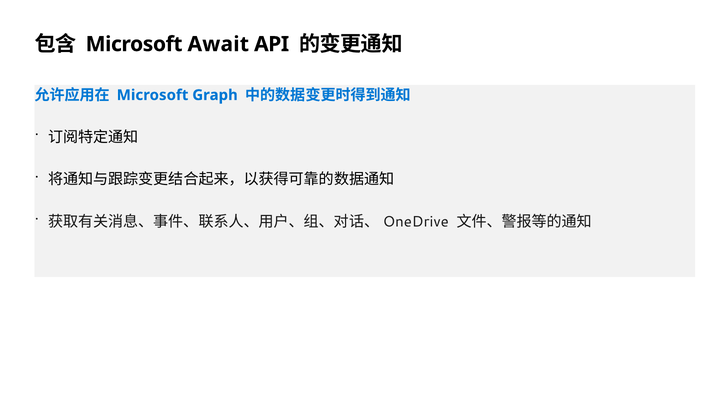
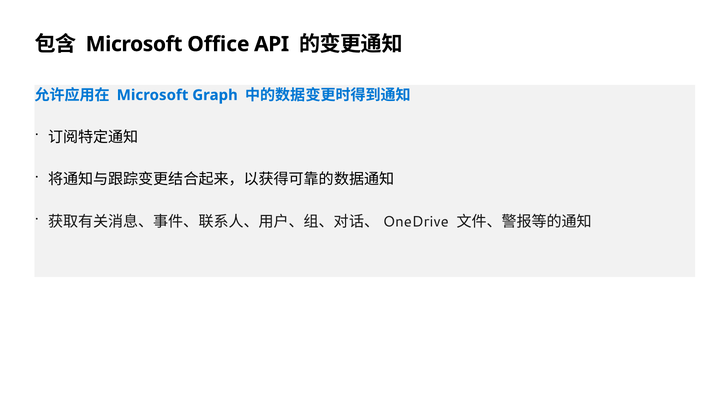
Await: Await -> Office
